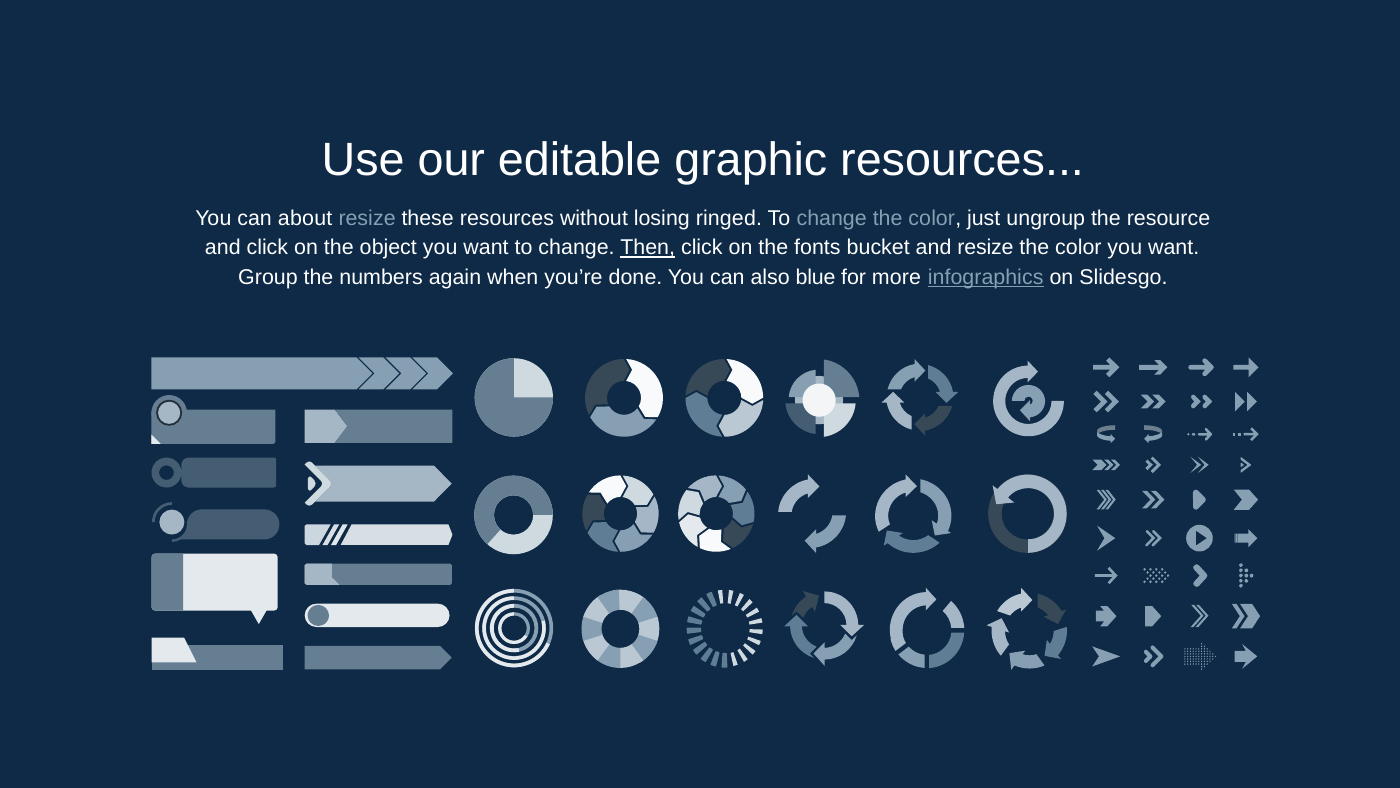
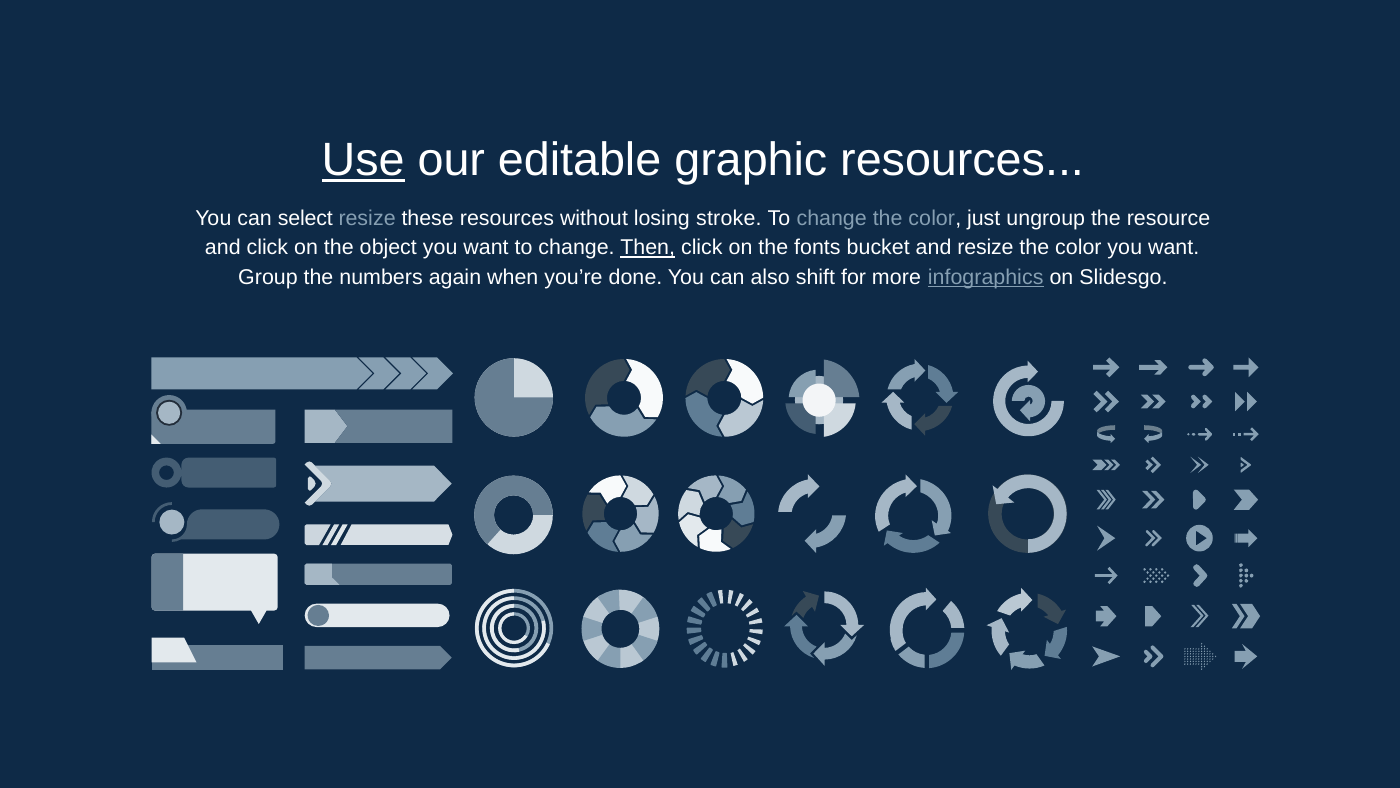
Use underline: none -> present
about: about -> select
ringed: ringed -> stroke
blue: blue -> shift
